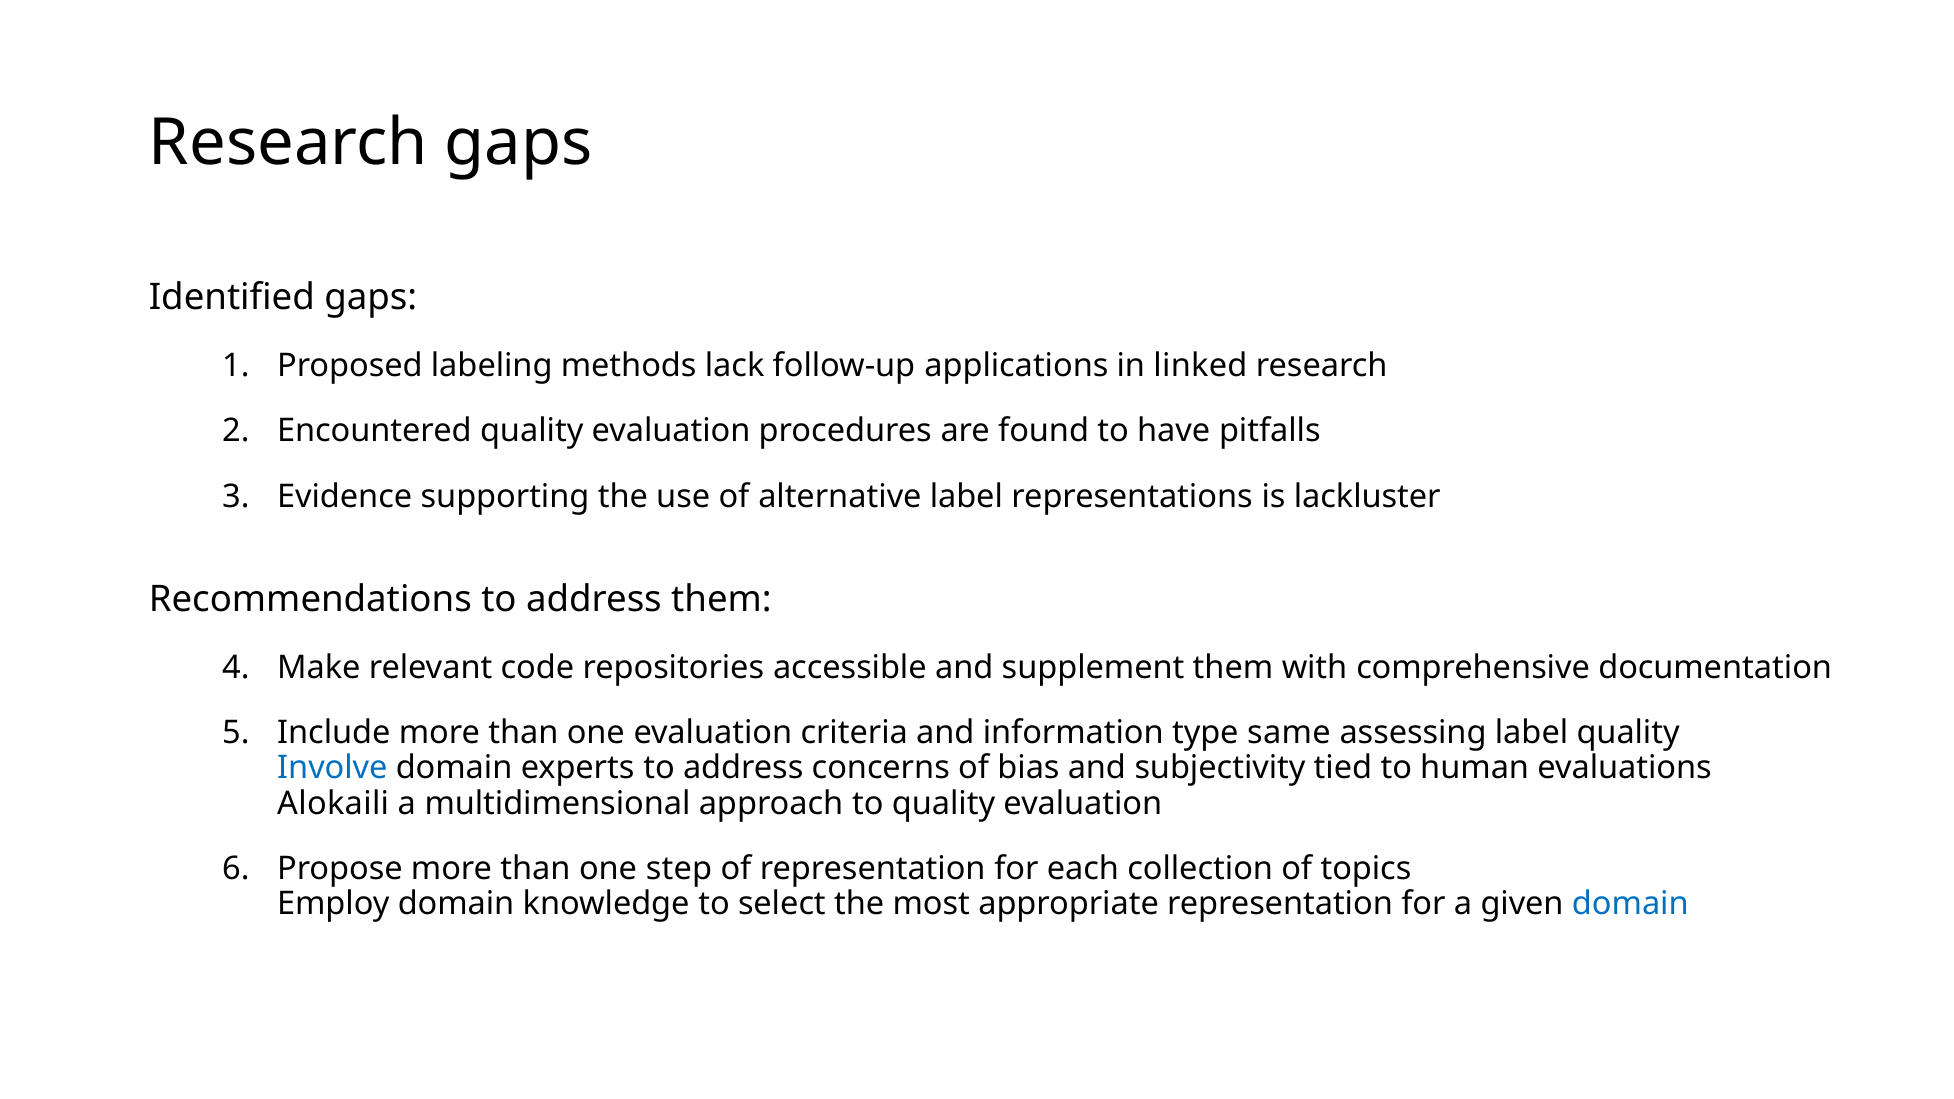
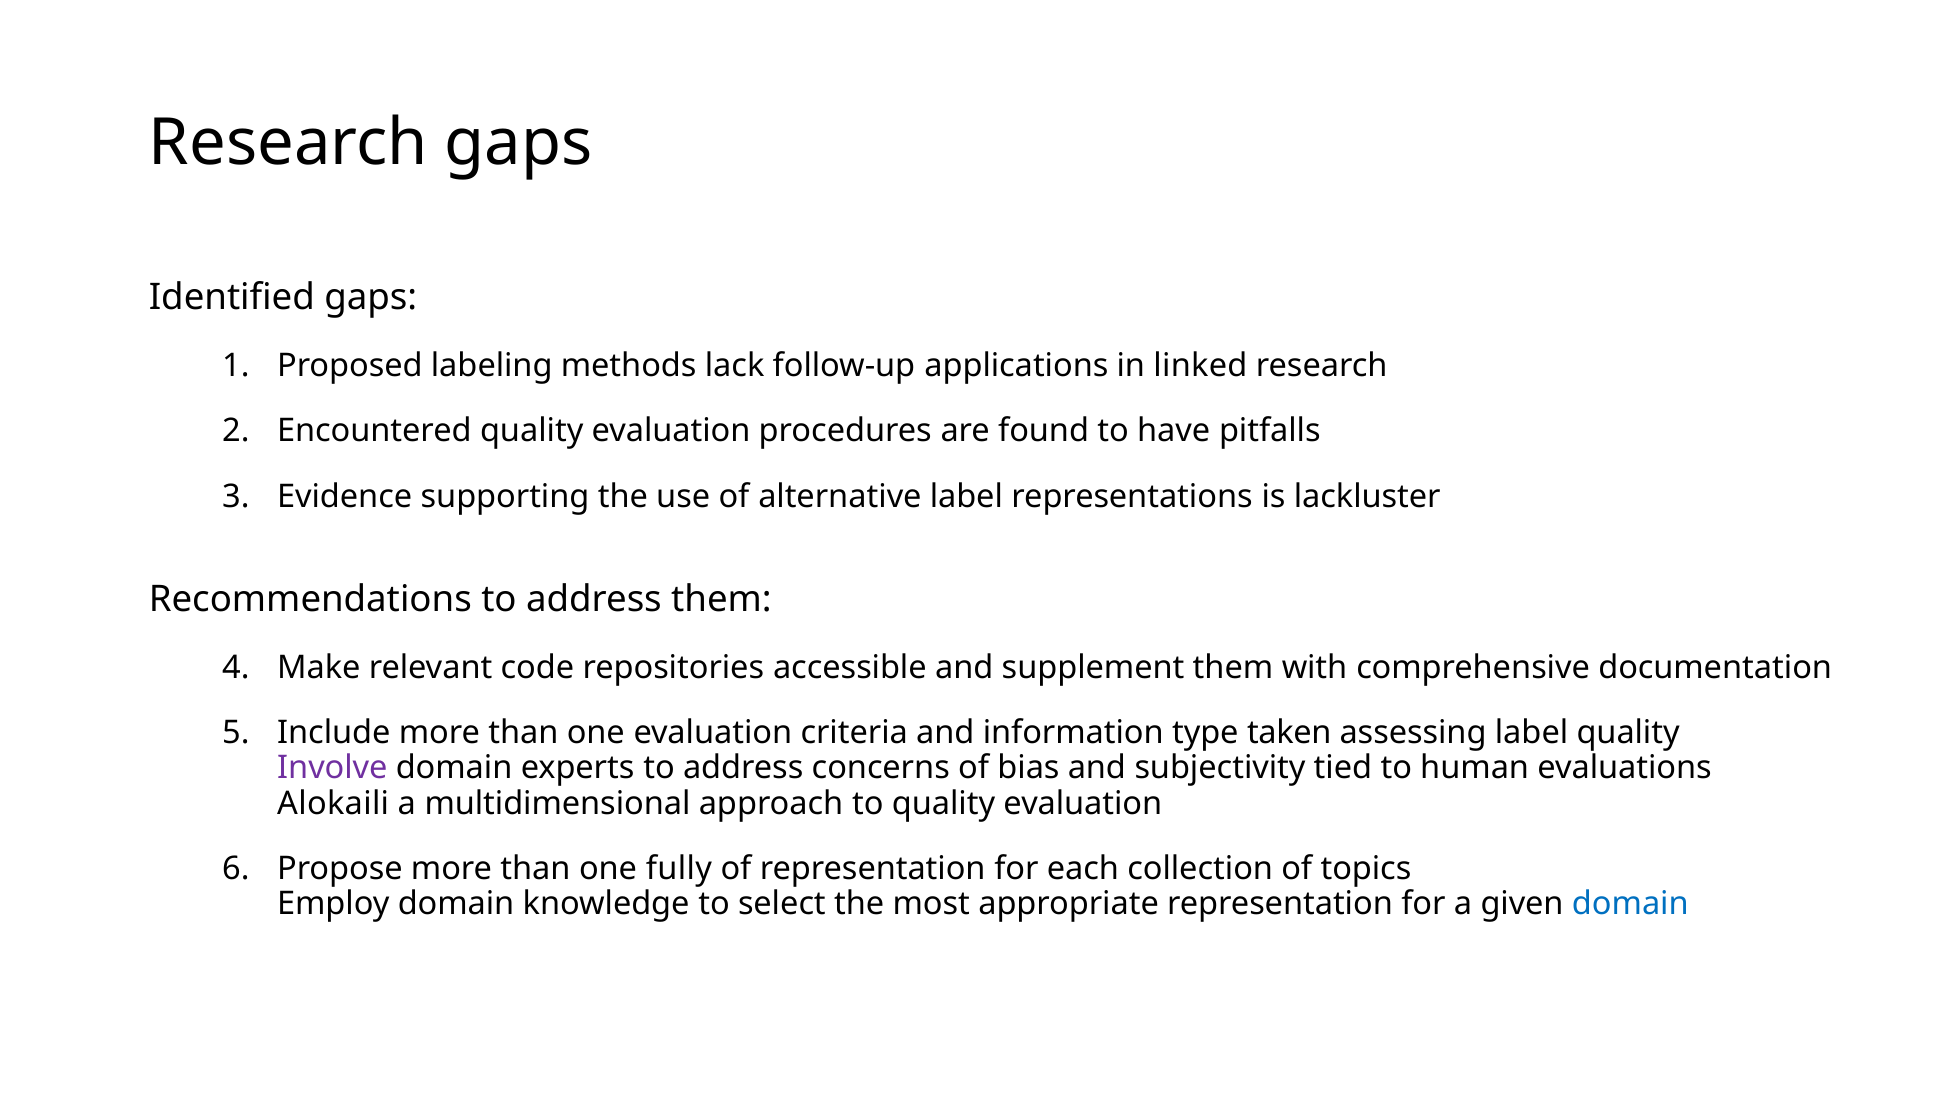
same: same -> taken
Involve colour: blue -> purple
step: step -> fully
